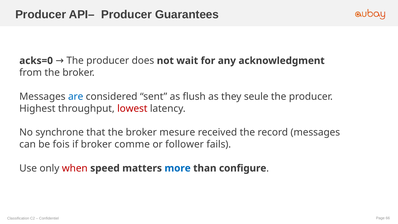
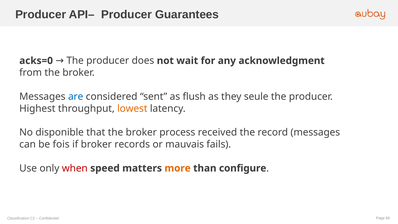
lowest colour: red -> orange
synchrone: synchrone -> disponible
mesure: mesure -> process
comme: comme -> records
follower: follower -> mauvais
more colour: blue -> orange
